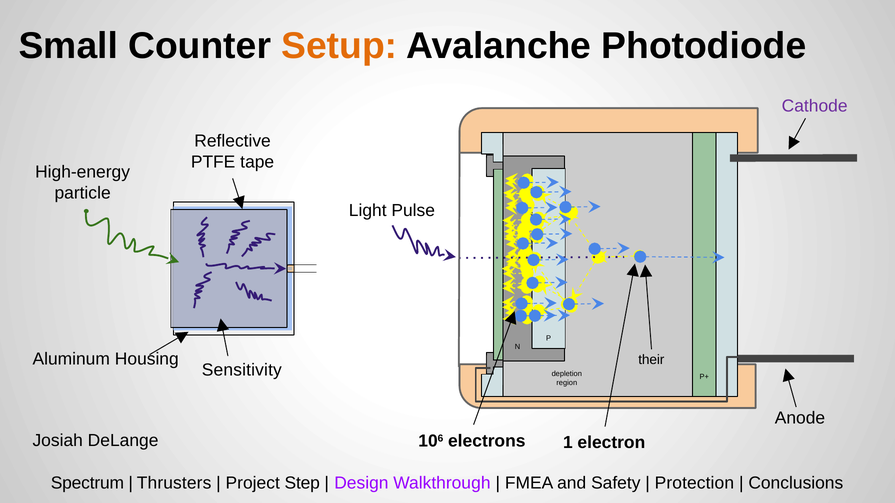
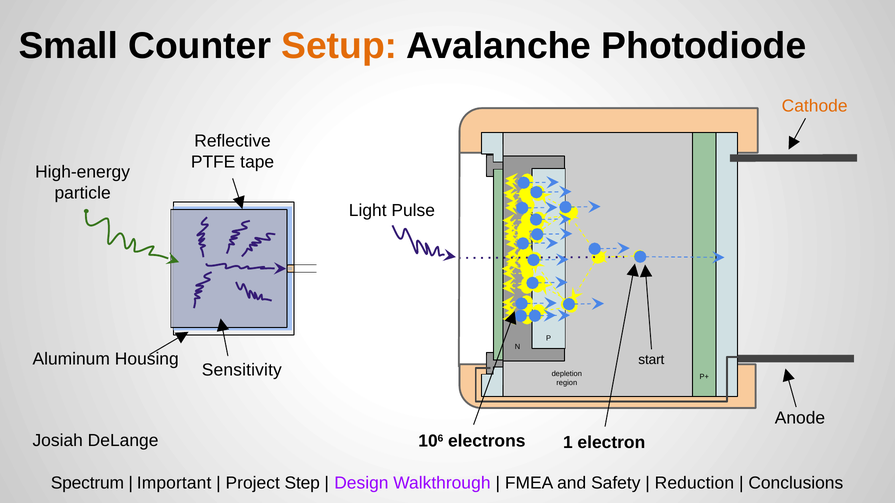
Cathode colour: purple -> orange
their: their -> start
Thrusters: Thrusters -> Important
Protection: Protection -> Reduction
